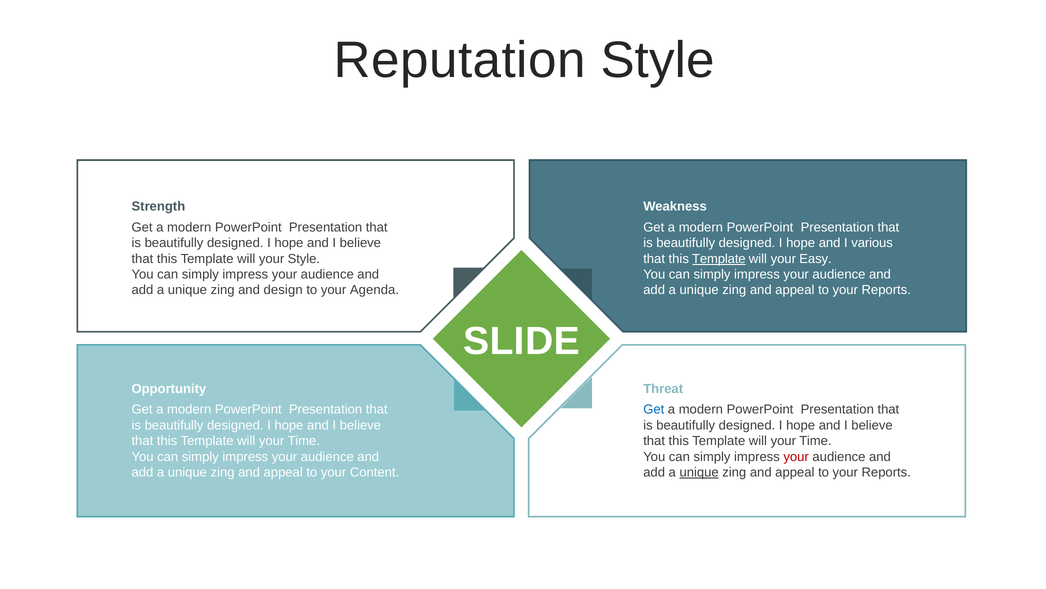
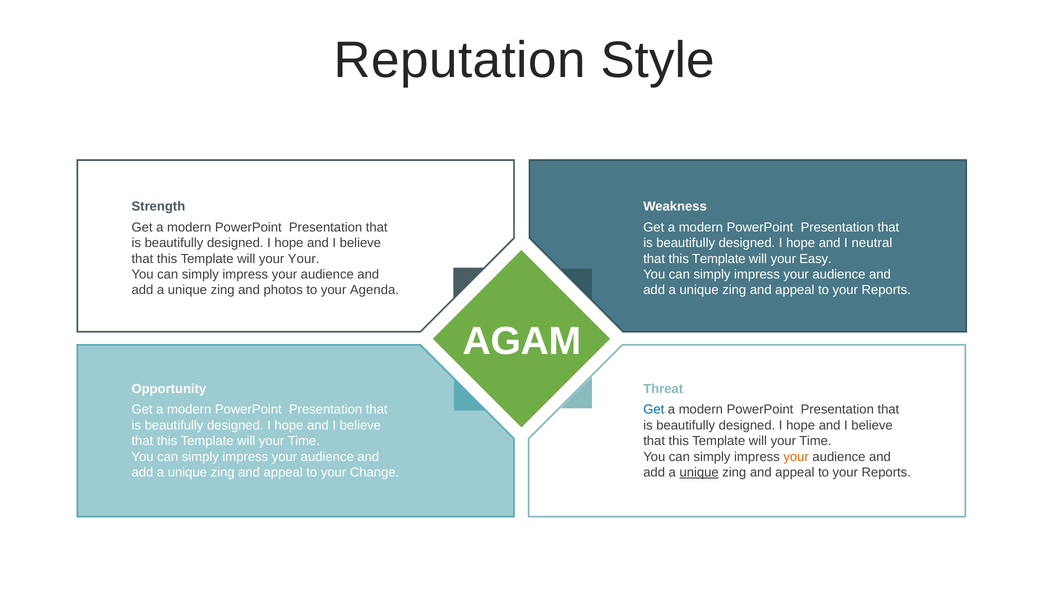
various: various -> neutral
your Style: Style -> Your
Template at (719, 258) underline: present -> none
design: design -> photos
SLIDE: SLIDE -> AGAM
your at (796, 456) colour: red -> orange
Content: Content -> Change
